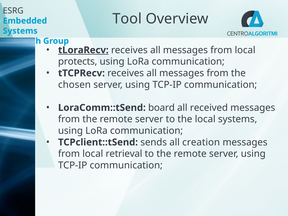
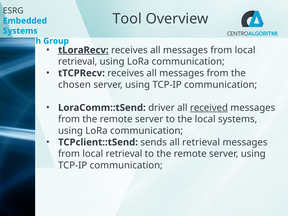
protects at (78, 62): protects -> retrieval
board: board -> driver
received underline: none -> present
all creation: creation -> retrieval
